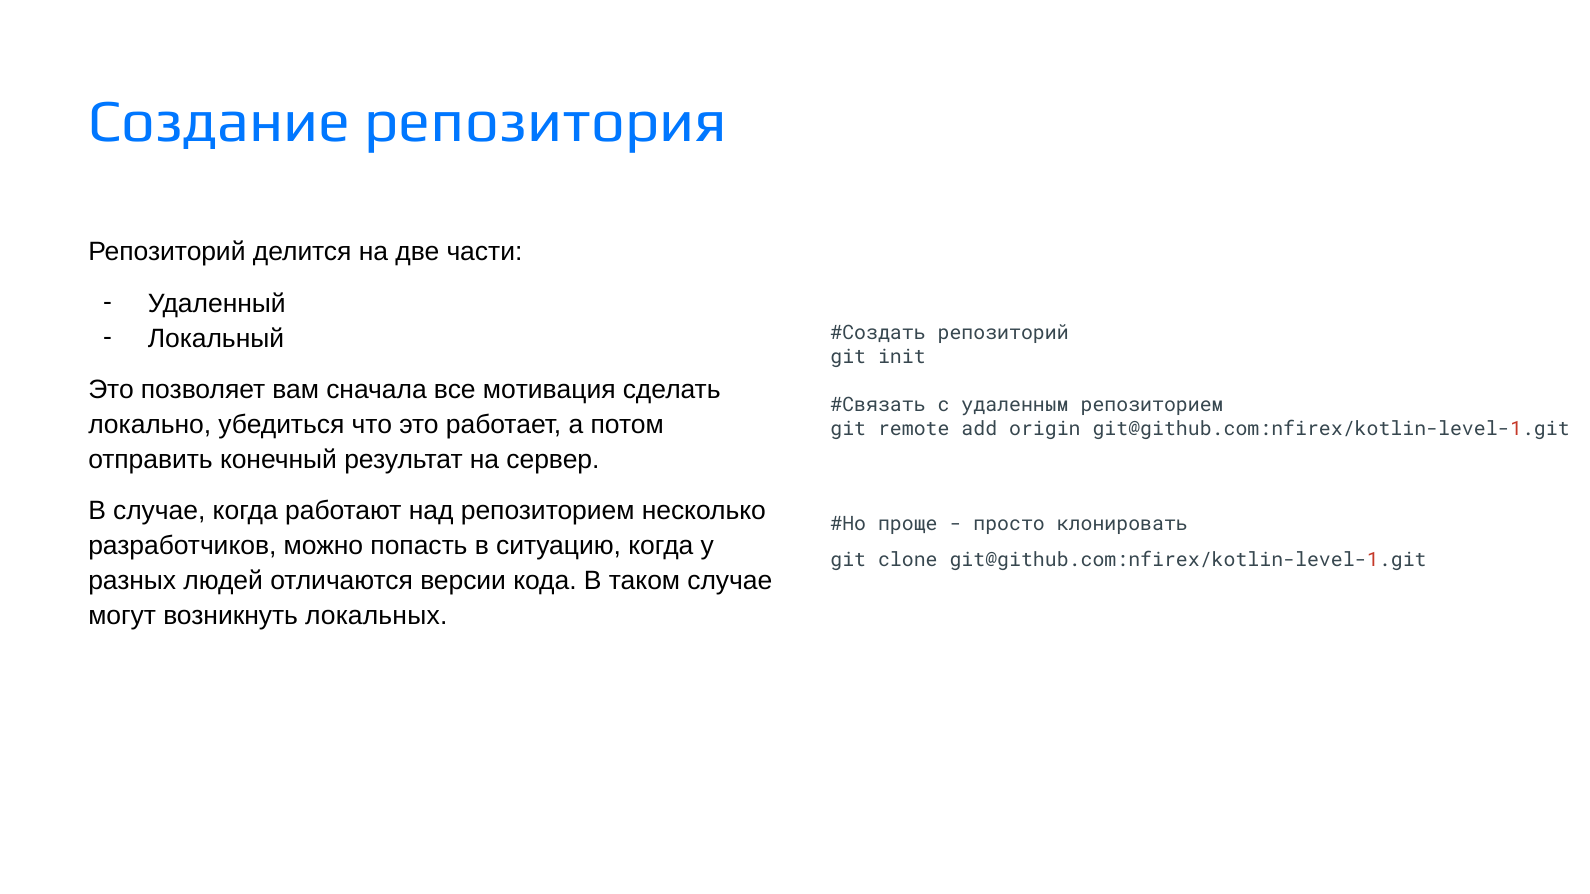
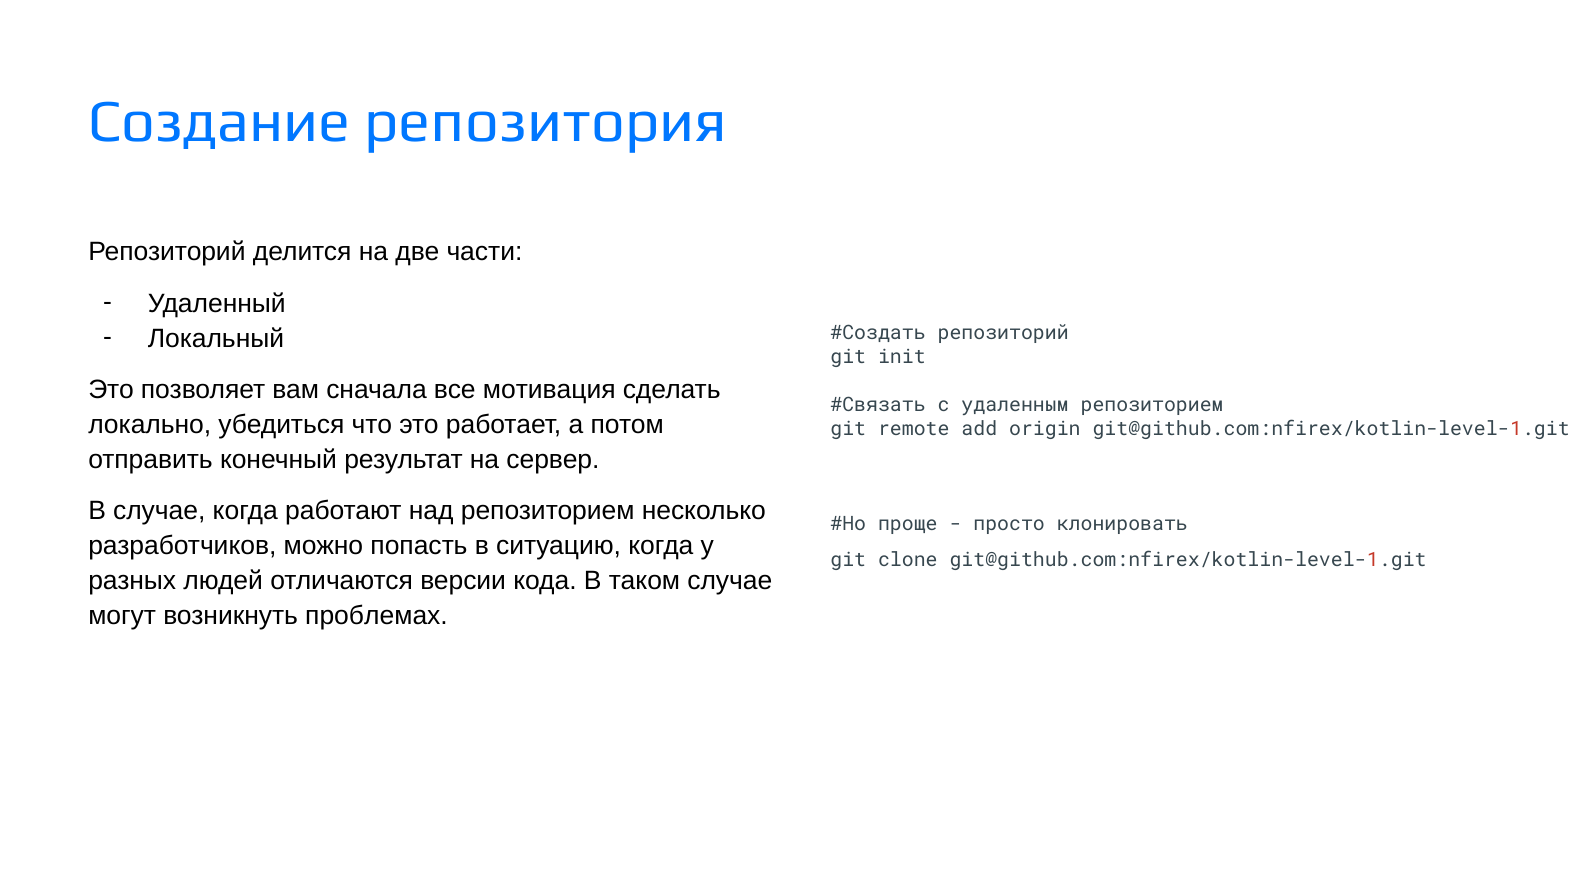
локальных: локальных -> проблемах
